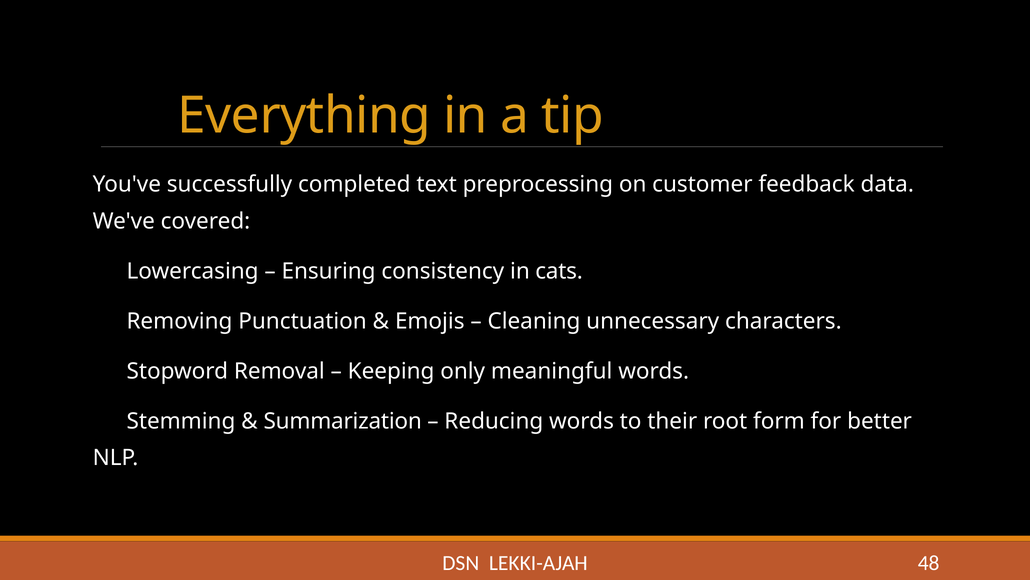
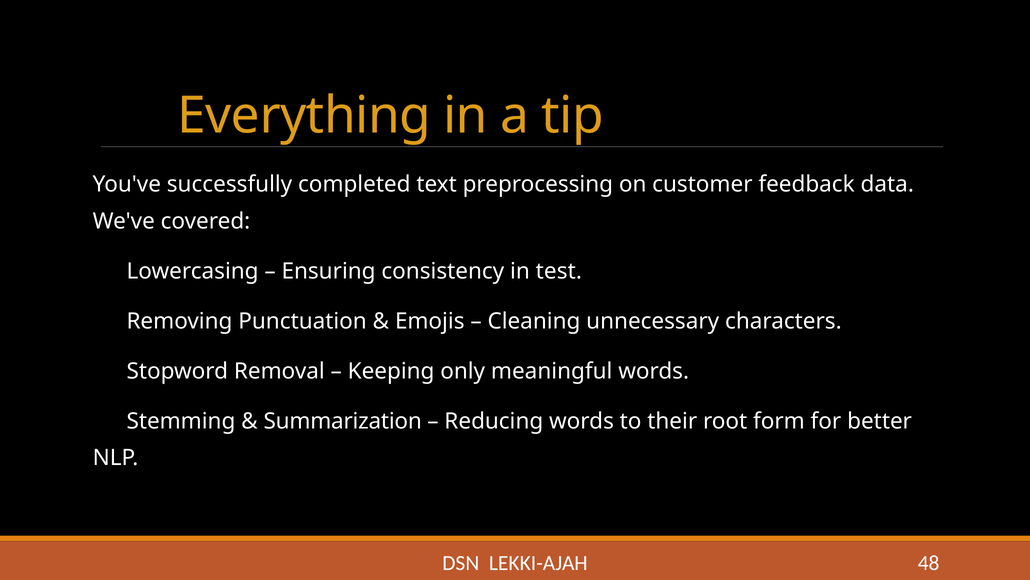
cats: cats -> test
